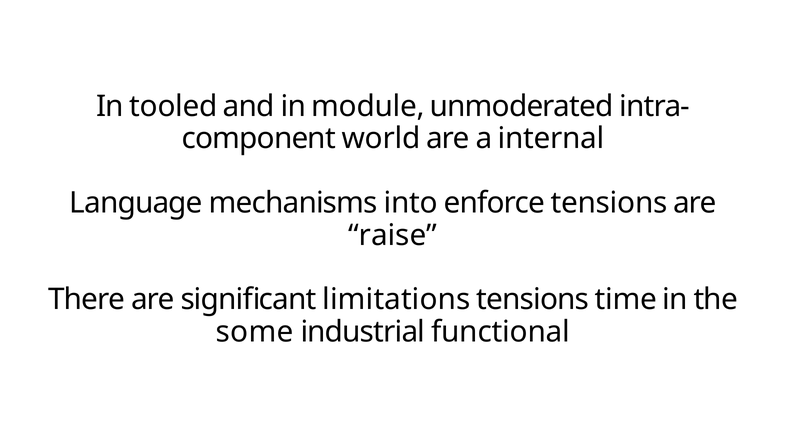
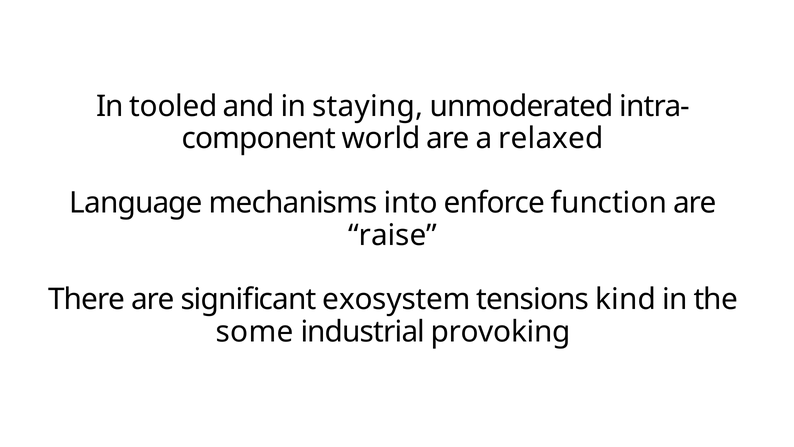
module: module -> staying
internal: internal -> relaxed
enforce tensions: tensions -> function
limitations: limitations -> exosystem
time: time -> kind
functional: functional -> provoking
